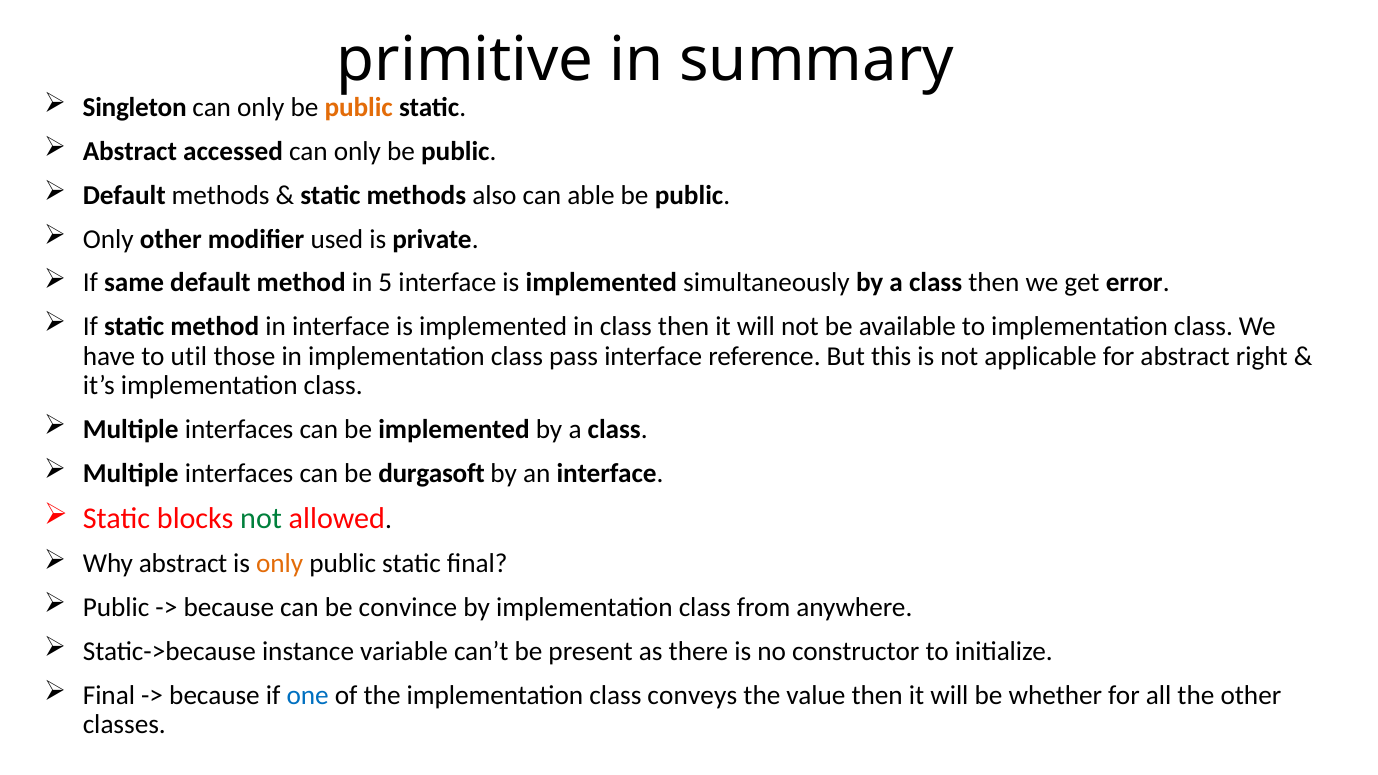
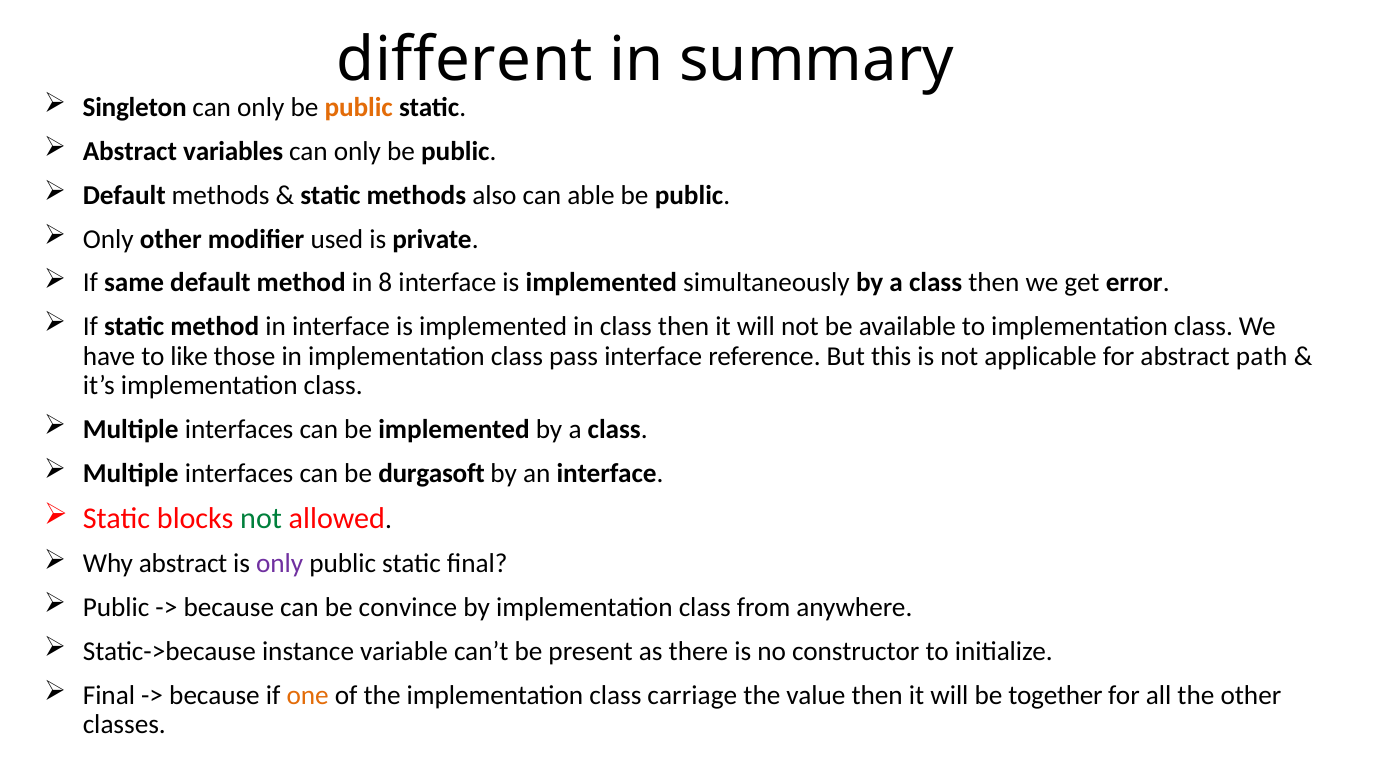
primitive: primitive -> different
accessed: accessed -> variables
5: 5 -> 8
util: util -> like
right: right -> path
only at (280, 564) colour: orange -> purple
one colour: blue -> orange
conveys: conveys -> carriage
whether: whether -> together
